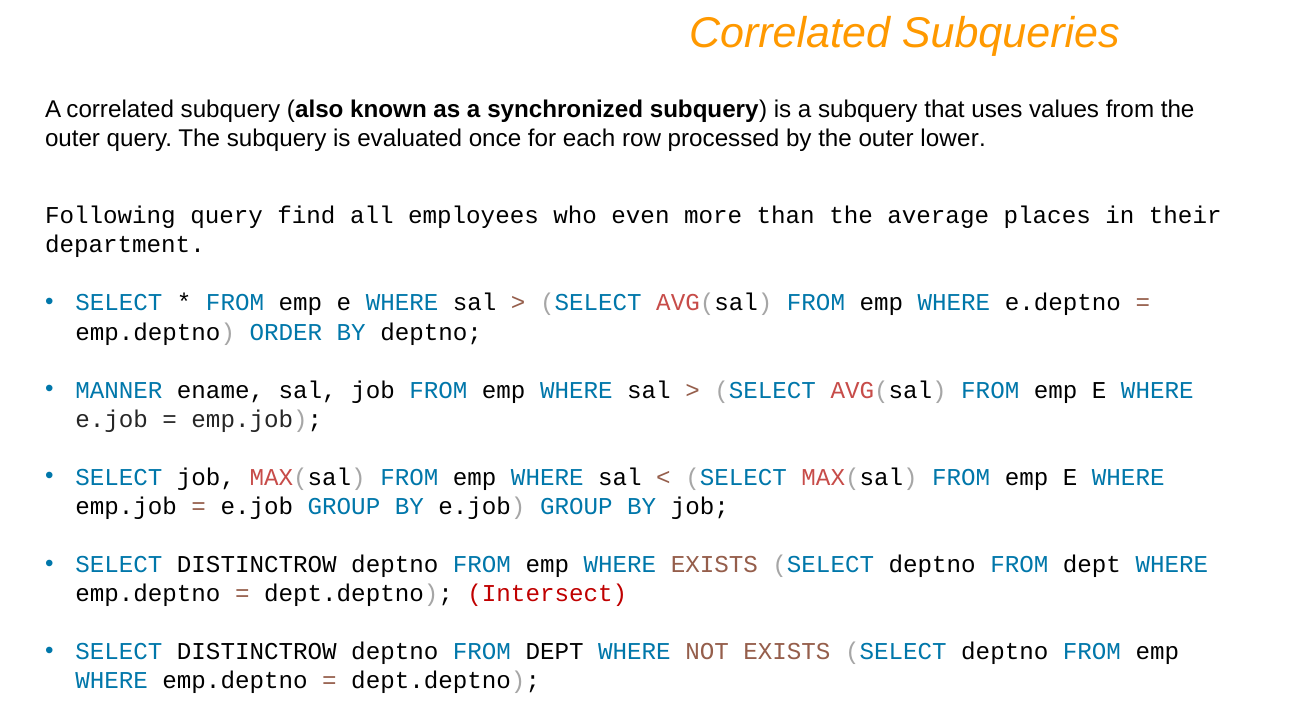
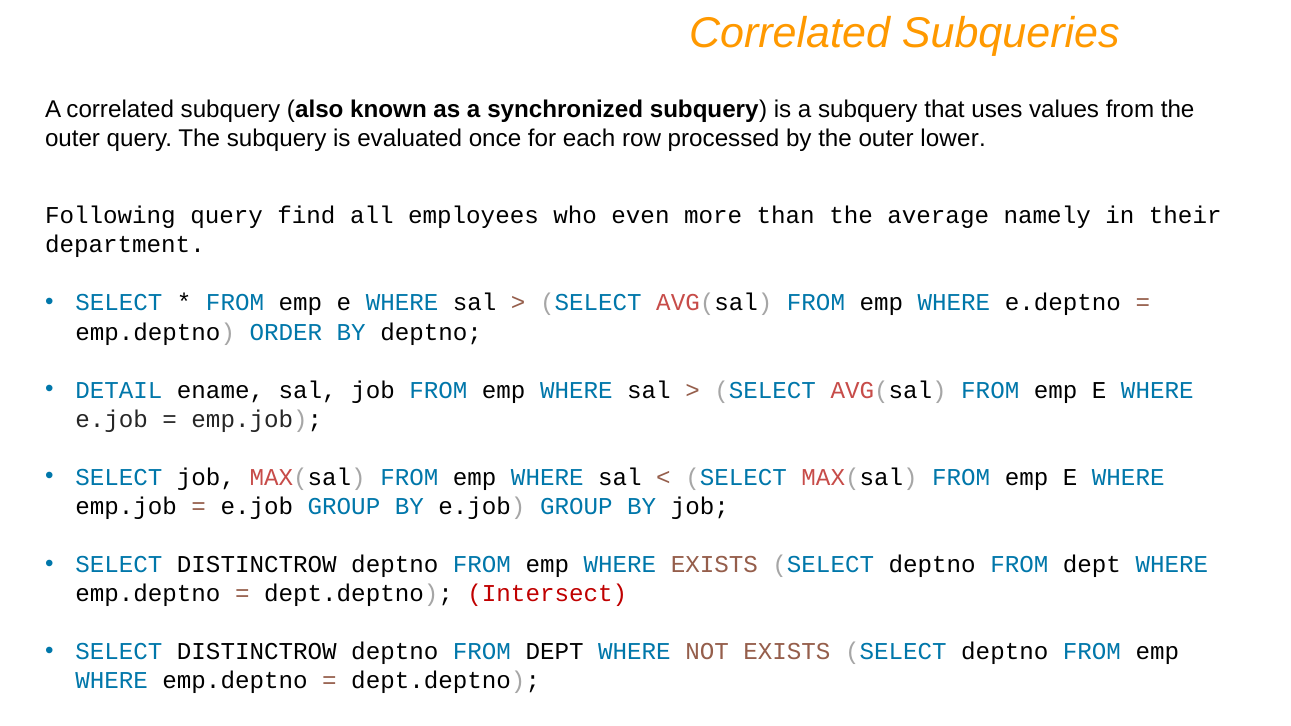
places: places -> namely
MANNER: MANNER -> DETAIL
